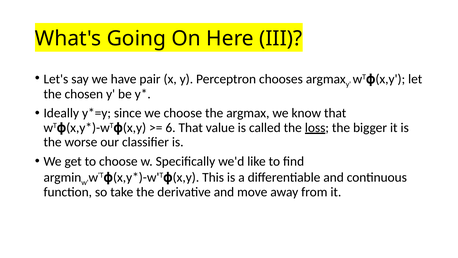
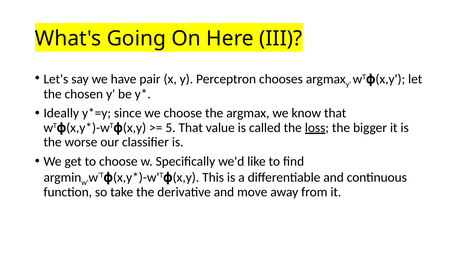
6: 6 -> 5
